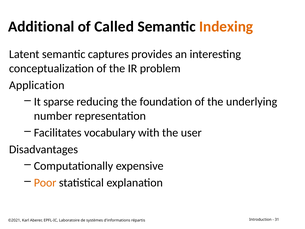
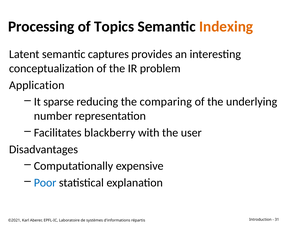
Additional: Additional -> Processing
Called: Called -> Topics
foundation: foundation -> comparing
vocabulary: vocabulary -> blackberry
Poor colour: orange -> blue
